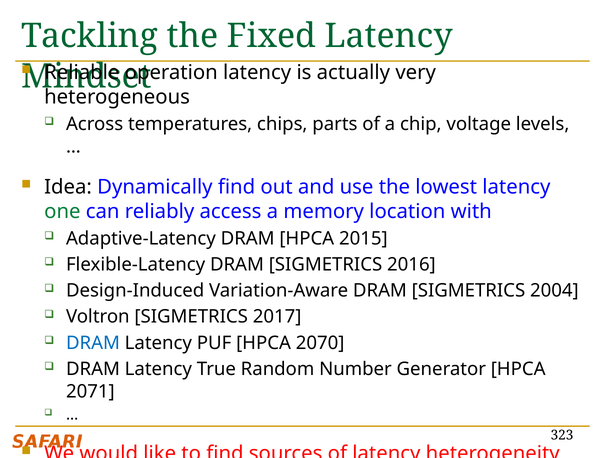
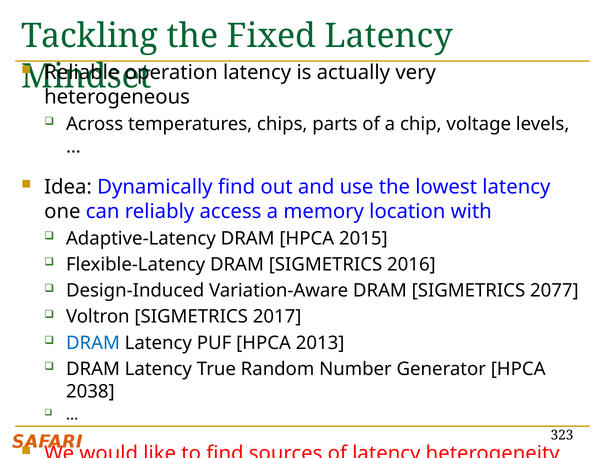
one colour: green -> black
2004: 2004 -> 2077
2070: 2070 -> 2013
2071: 2071 -> 2038
